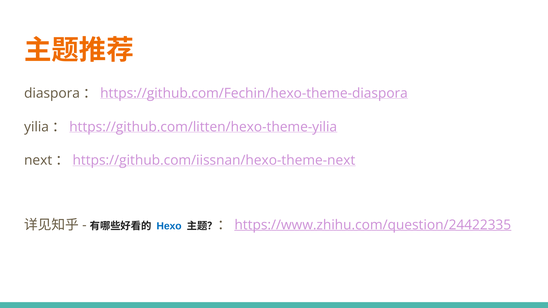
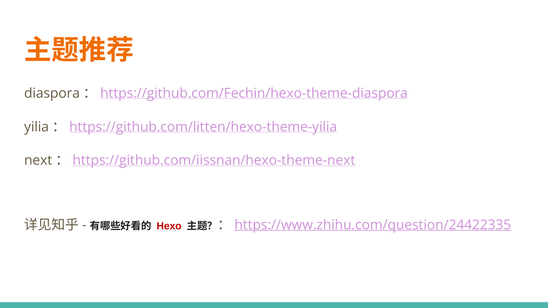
Hexo colour: blue -> red
